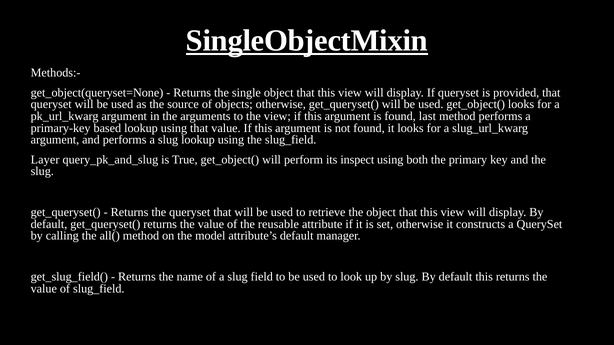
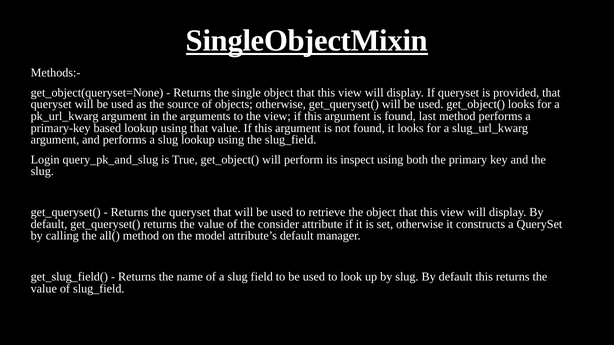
Layer: Layer -> Login
reusable: reusable -> consider
